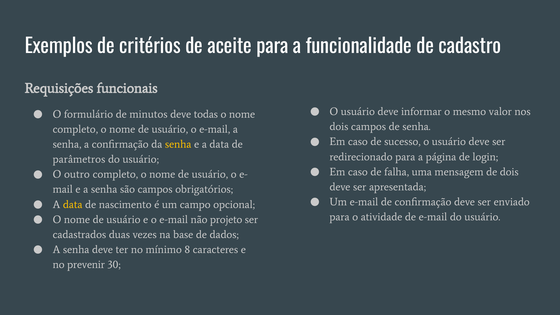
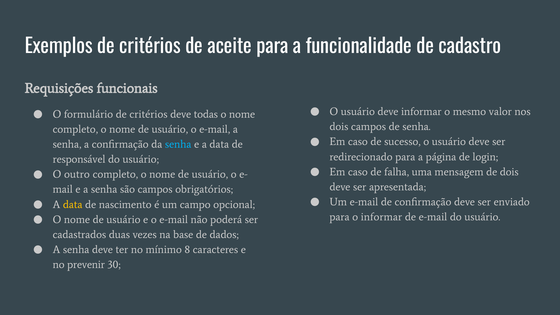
formulário de minutos: minutos -> critérios
senha at (178, 144) colour: yellow -> light blue
parâmetros: parâmetros -> responsável
o atividade: atividade -> informar
projeto: projeto -> poderá
